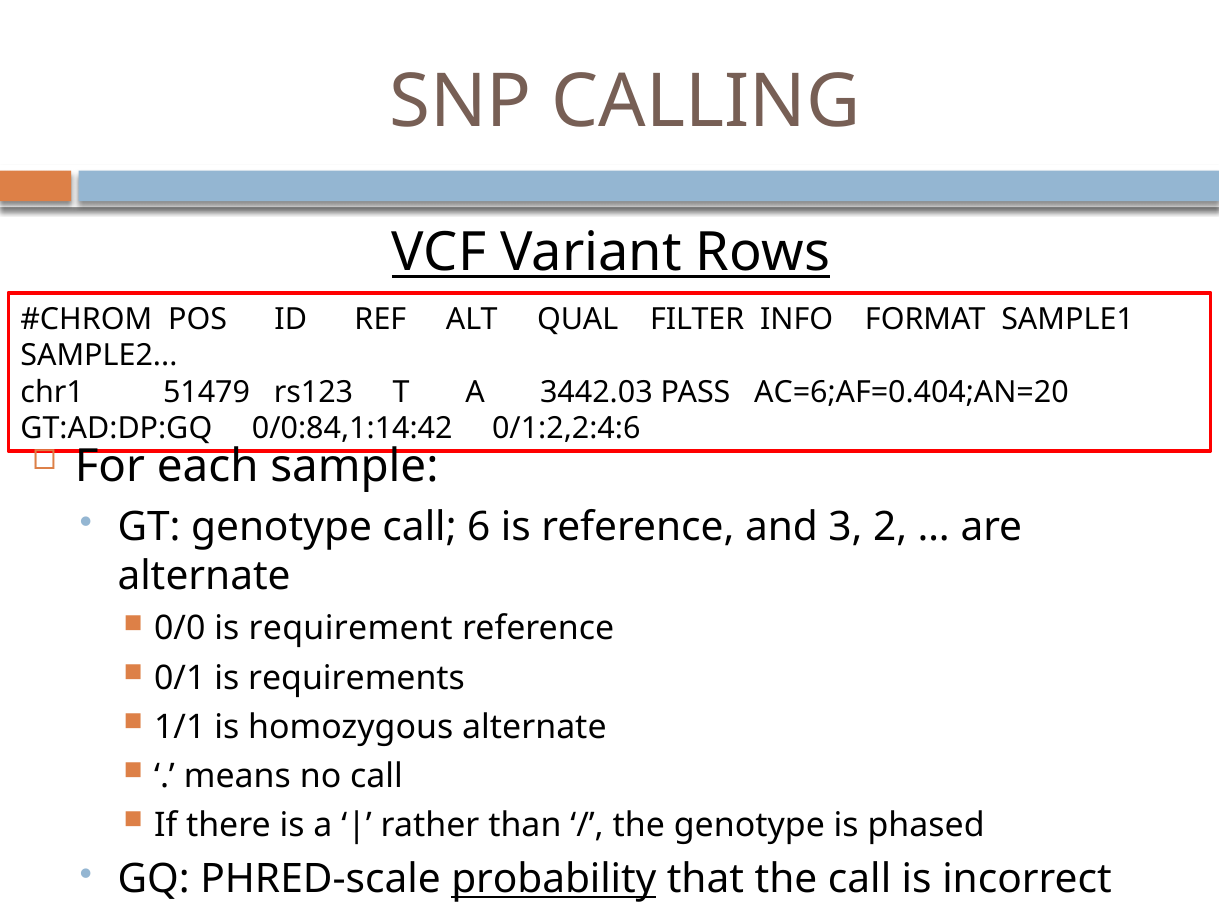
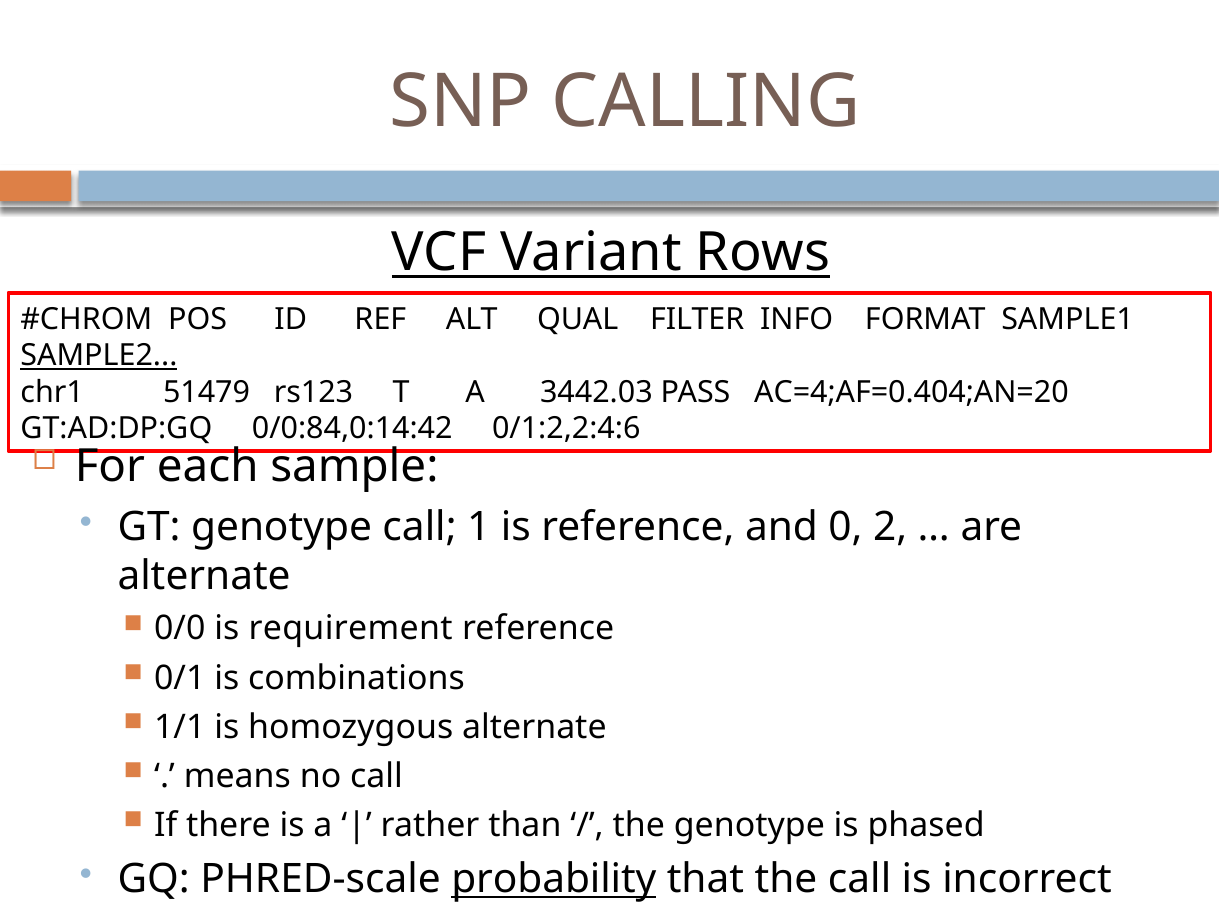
SAMPLE2 underline: none -> present
AC=6;AF=0.404;AN=20: AC=6;AF=0.404;AN=20 -> AC=4;AF=0.404;AN=20
0/0:84,1:14:42: 0/0:84,1:14:42 -> 0/0:84,0:14:42
6: 6 -> 1
3: 3 -> 0
requirements: requirements -> combinations
